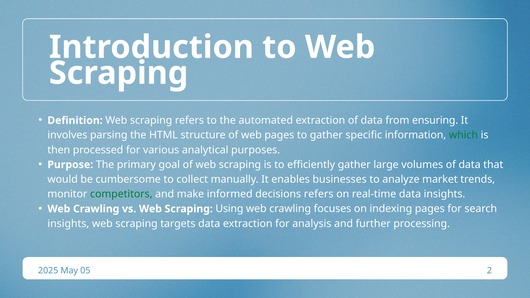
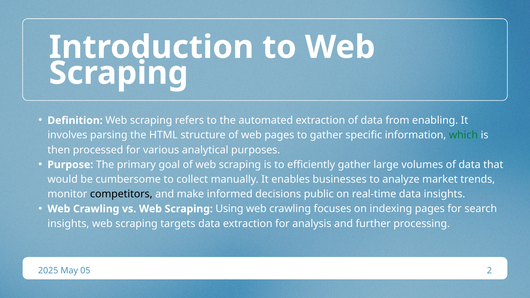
ensuring: ensuring -> enabling
competitors colour: green -> black
decisions refers: refers -> public
